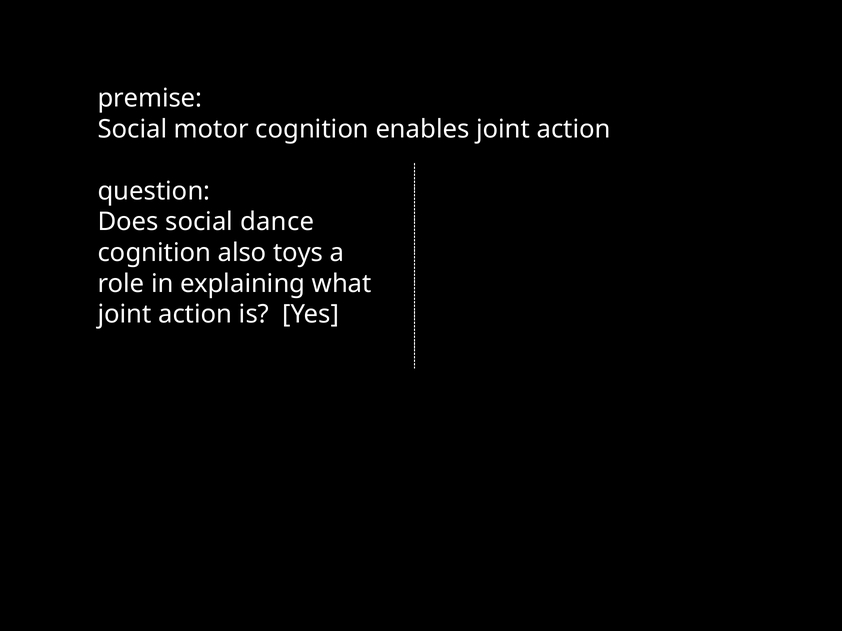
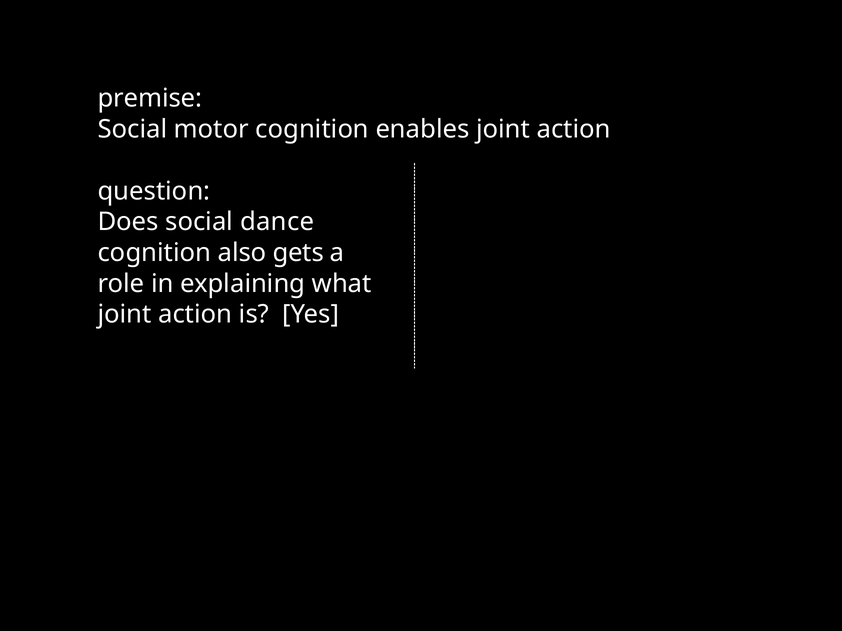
toys: toys -> gets
